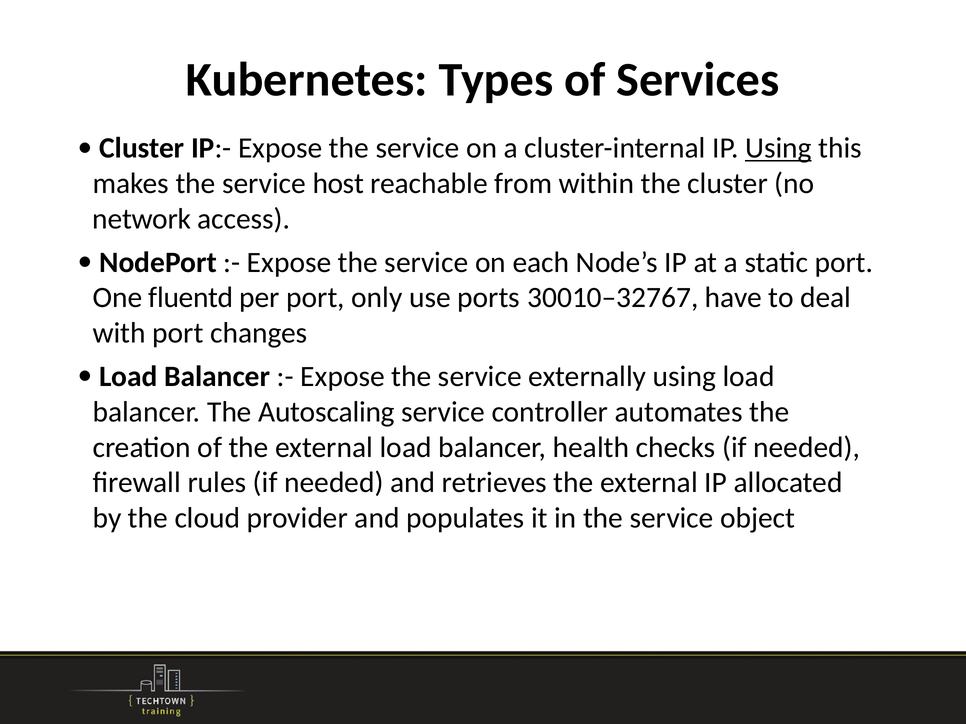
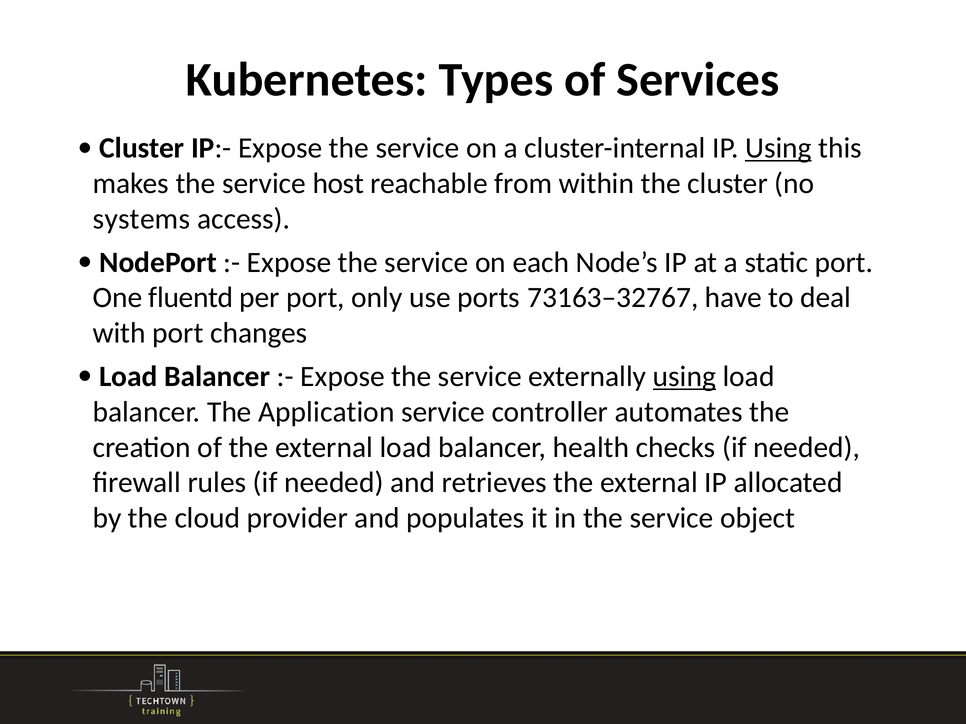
network: network -> systems
30010–32767: 30010–32767 -> 73163–32767
using at (684, 377) underline: none -> present
Autoscaling: Autoscaling -> Application
